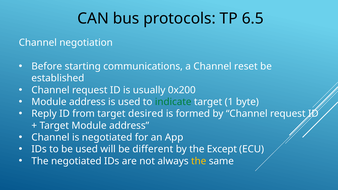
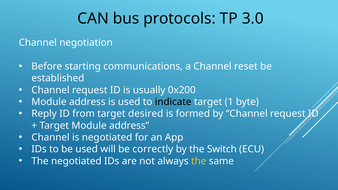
6.5: 6.5 -> 3.0
indicate colour: green -> black
different: different -> correctly
Except: Except -> Switch
